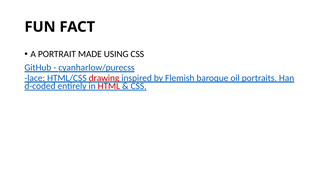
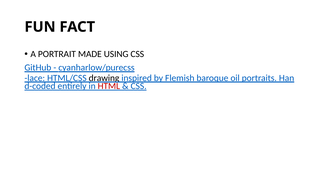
drawing colour: red -> black
